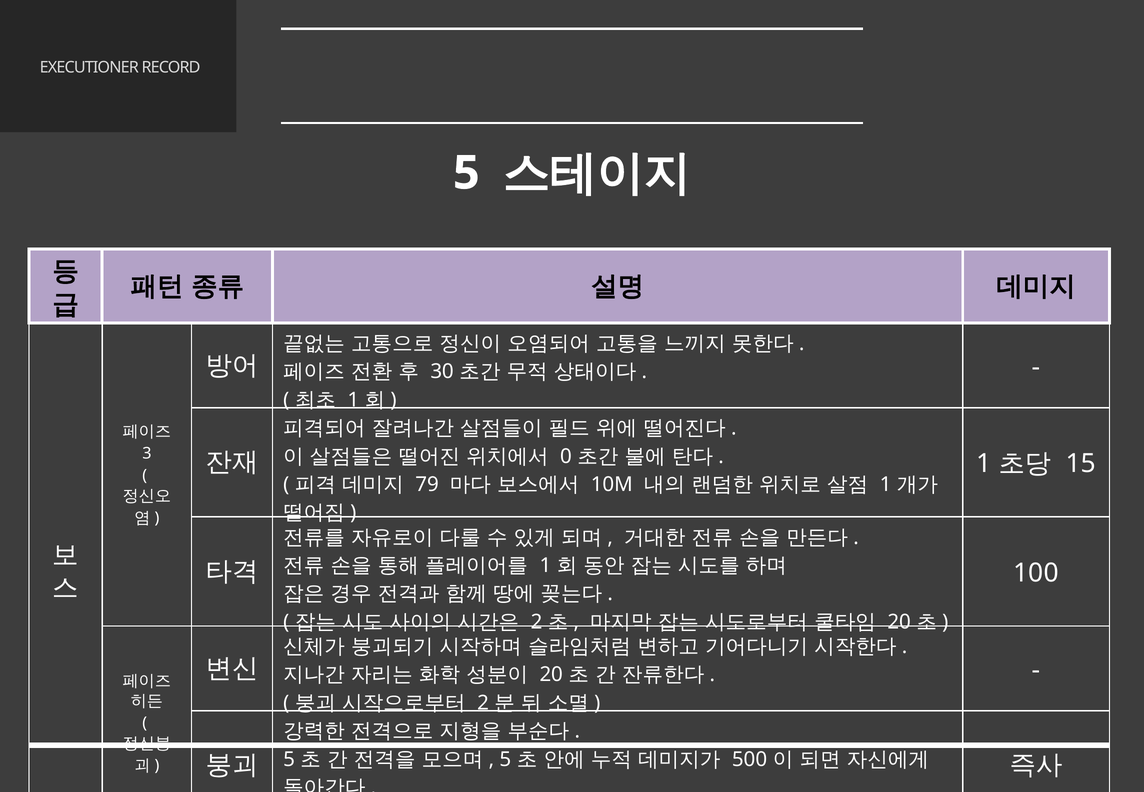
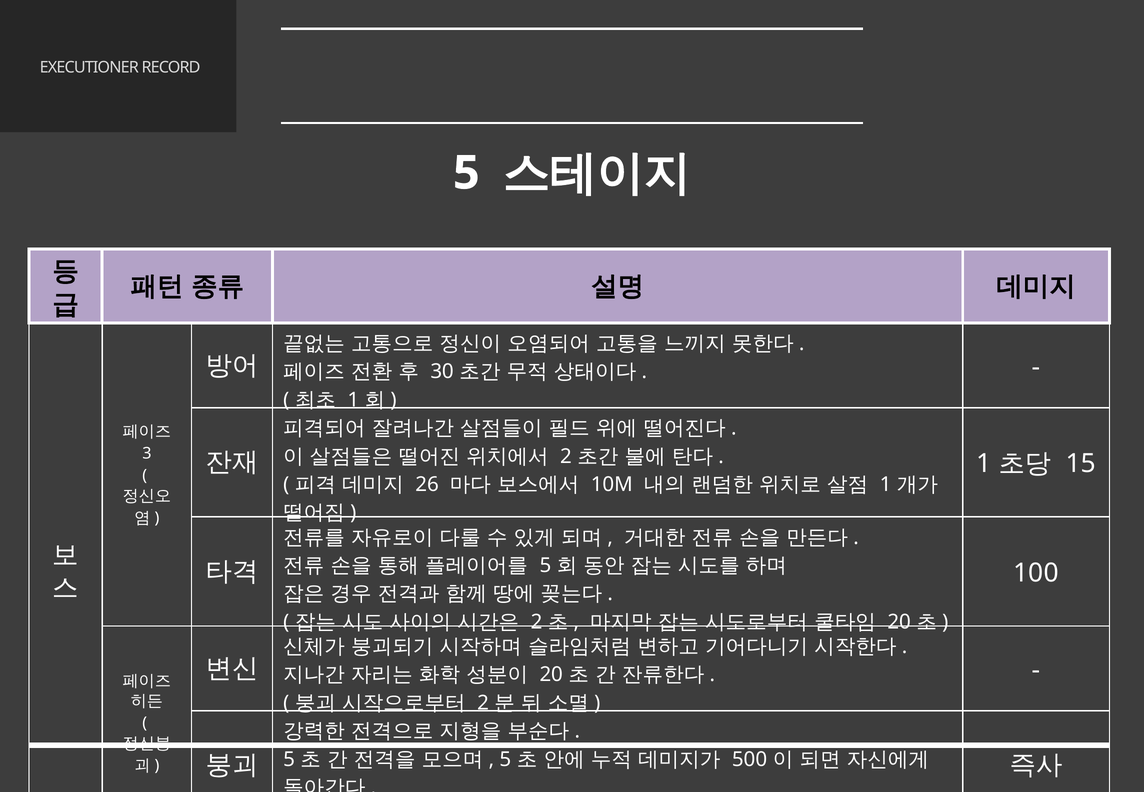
0 at (566, 456): 0 -> 2
79: 79 -> 26
1 at (545, 565): 1 -> 5
